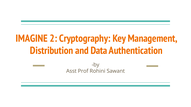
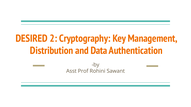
IMAGINE: IMAGINE -> DESIRED
